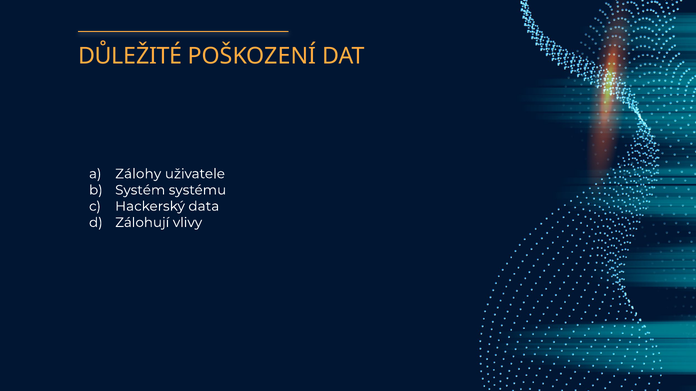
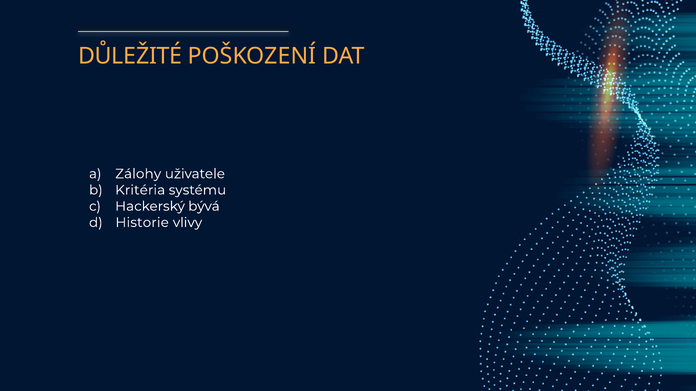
Systém: Systém -> Kritéria
data: data -> bývá
Zálohují: Zálohují -> Historie
